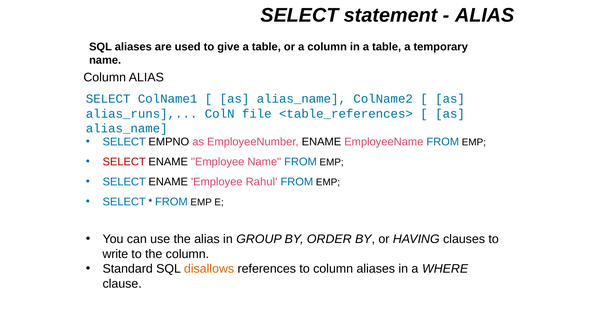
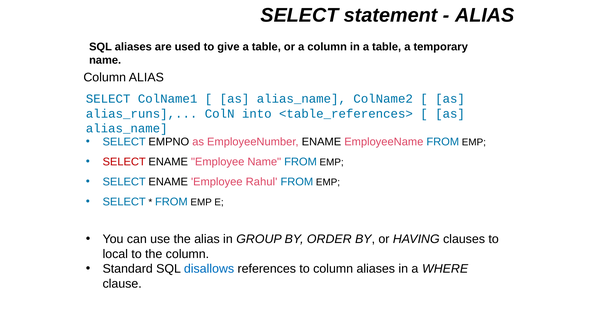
file: file -> into
write: write -> local
disallows colour: orange -> blue
